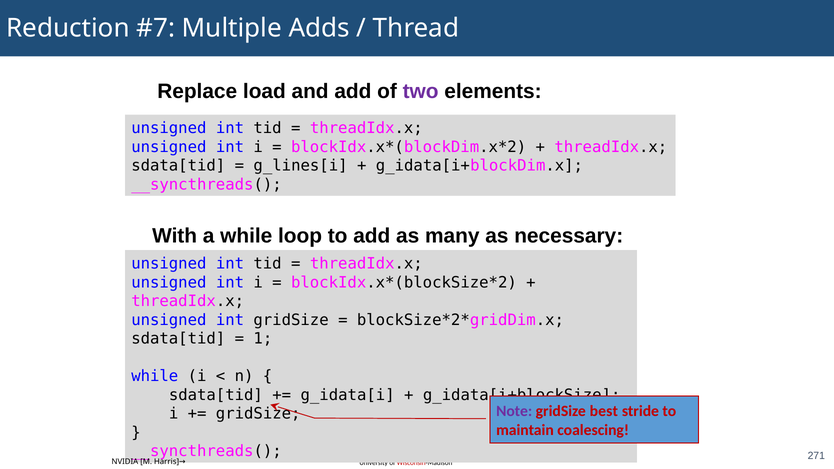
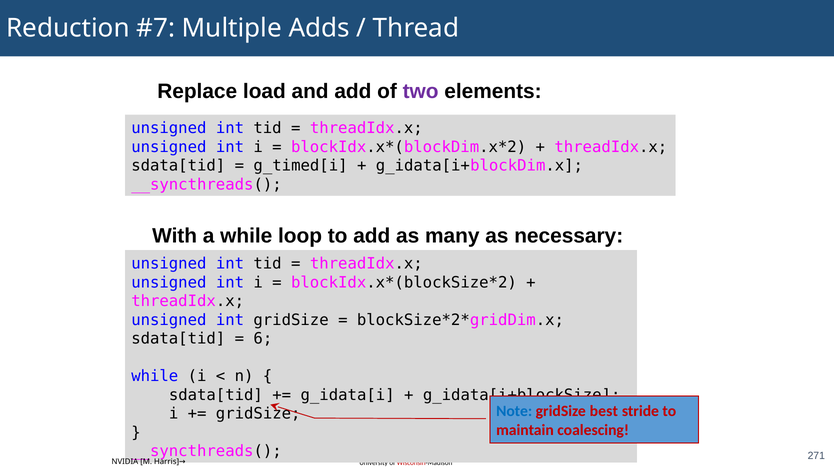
g_lines[i: g_lines[i -> g_timed[i
1: 1 -> 6
Note colour: purple -> blue
